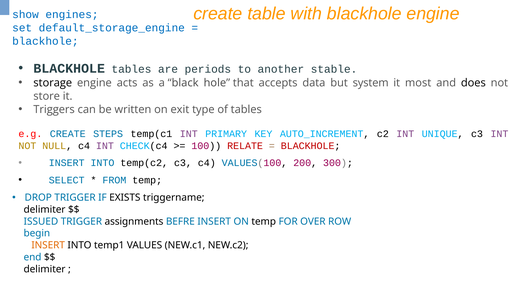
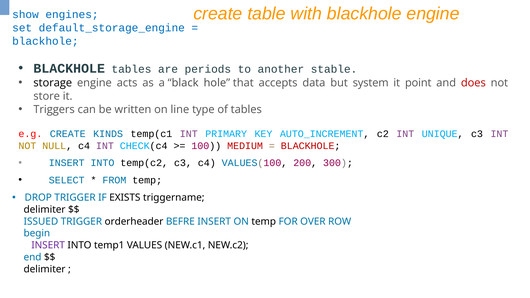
most: most -> point
does colour: black -> red
exit: exit -> line
STEPS: STEPS -> KINDS
RELATE: RELATE -> MEDIUM
assignments: assignments -> orderheader
INSERT at (48, 245) colour: orange -> purple
